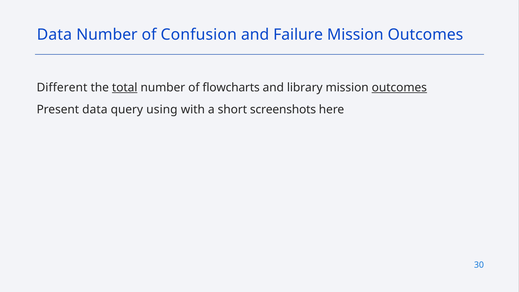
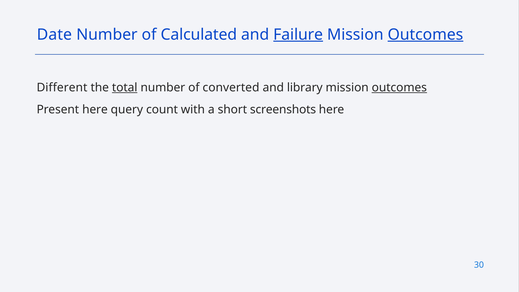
Data at (54, 35): Data -> Date
Confusion: Confusion -> Calculated
Failure underline: none -> present
Outcomes at (425, 35) underline: none -> present
flowcharts: flowcharts -> converted
Present data: data -> here
using: using -> count
